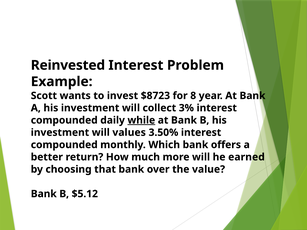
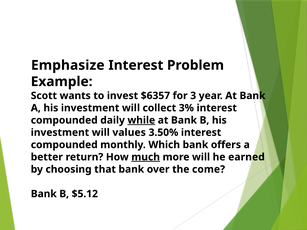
Reinvested: Reinvested -> Emphasize
$8723: $8723 -> $6357
8: 8 -> 3
much underline: none -> present
value: value -> come
